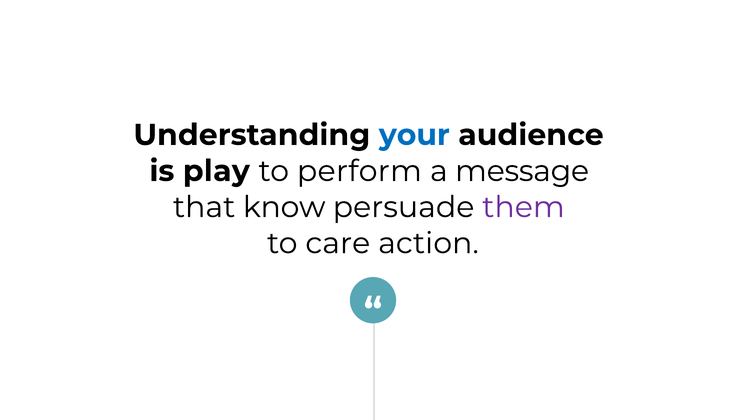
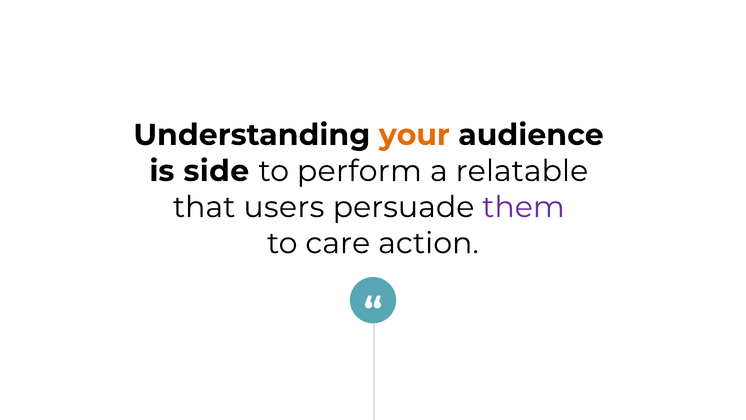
your colour: blue -> orange
play: play -> side
message: message -> relatable
know: know -> users
